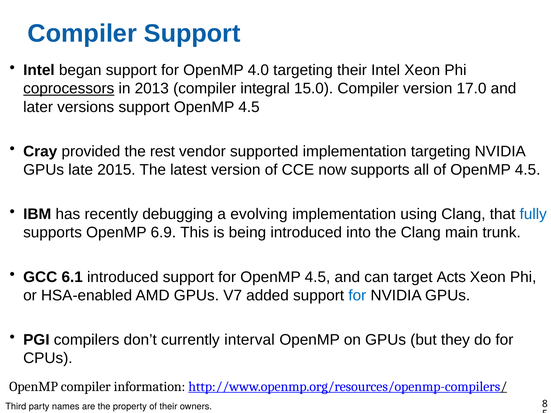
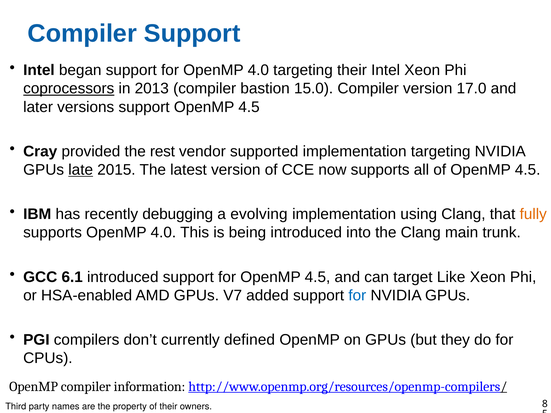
integral: integral -> bastion
late underline: none -> present
fully colour: blue -> orange
supports OpenMP 6.9: 6.9 -> 4.0
Acts: Acts -> Like
interval: interval -> defined
